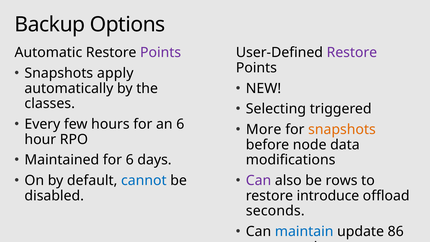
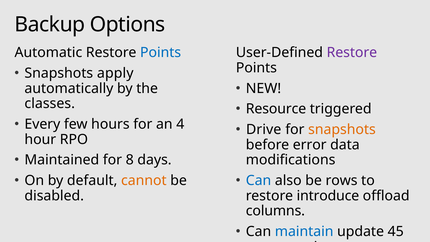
Points at (161, 53) colour: purple -> blue
Selecting: Selecting -> Resource
an 6: 6 -> 4
More: More -> Drive
node: node -> error
for 6: 6 -> 8
cannot colour: blue -> orange
Can at (259, 180) colour: purple -> blue
seconds: seconds -> columns
86: 86 -> 45
